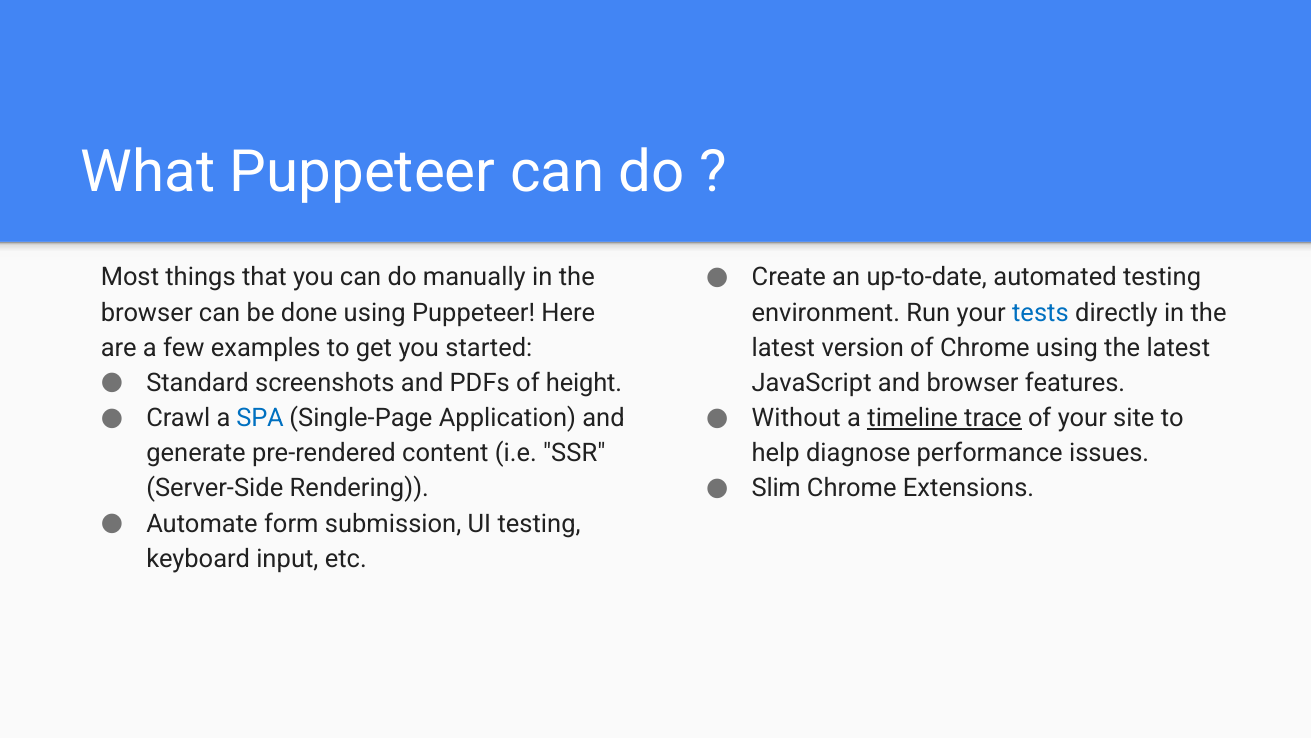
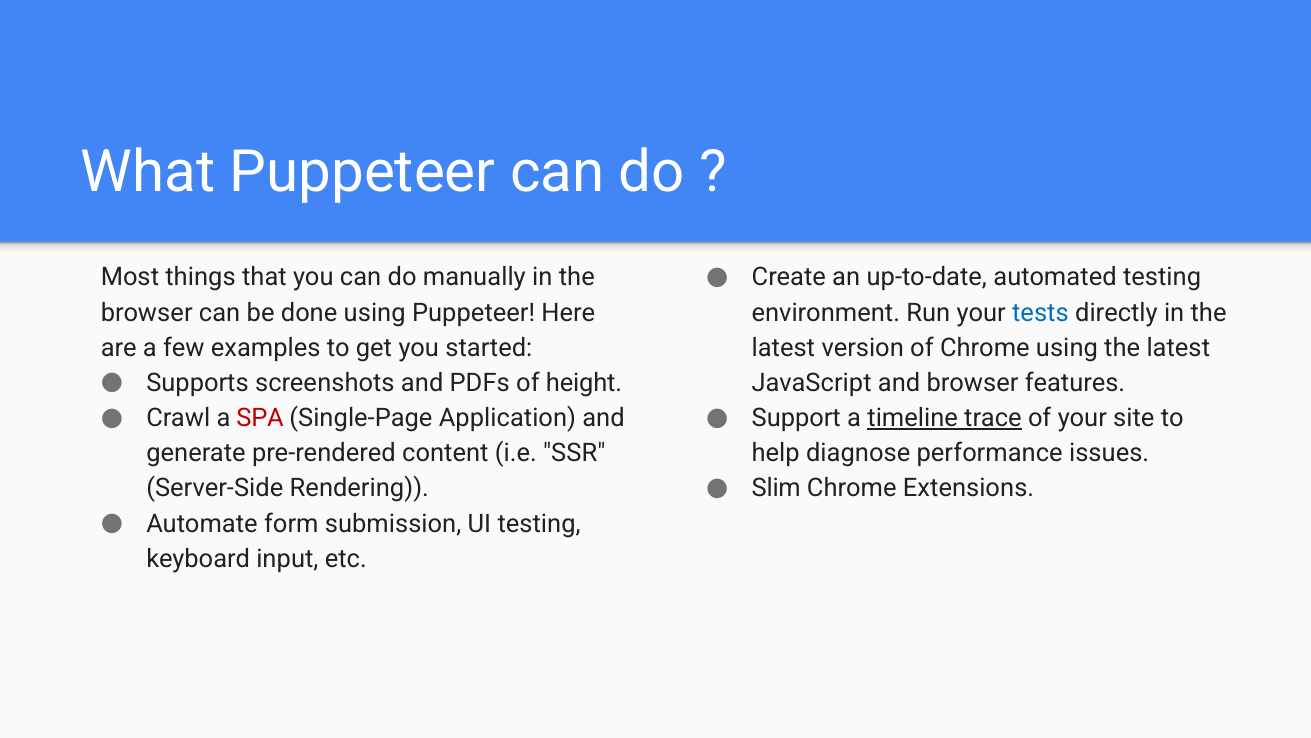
Standard: Standard -> Supports
SPA colour: blue -> red
Without: Without -> Support
